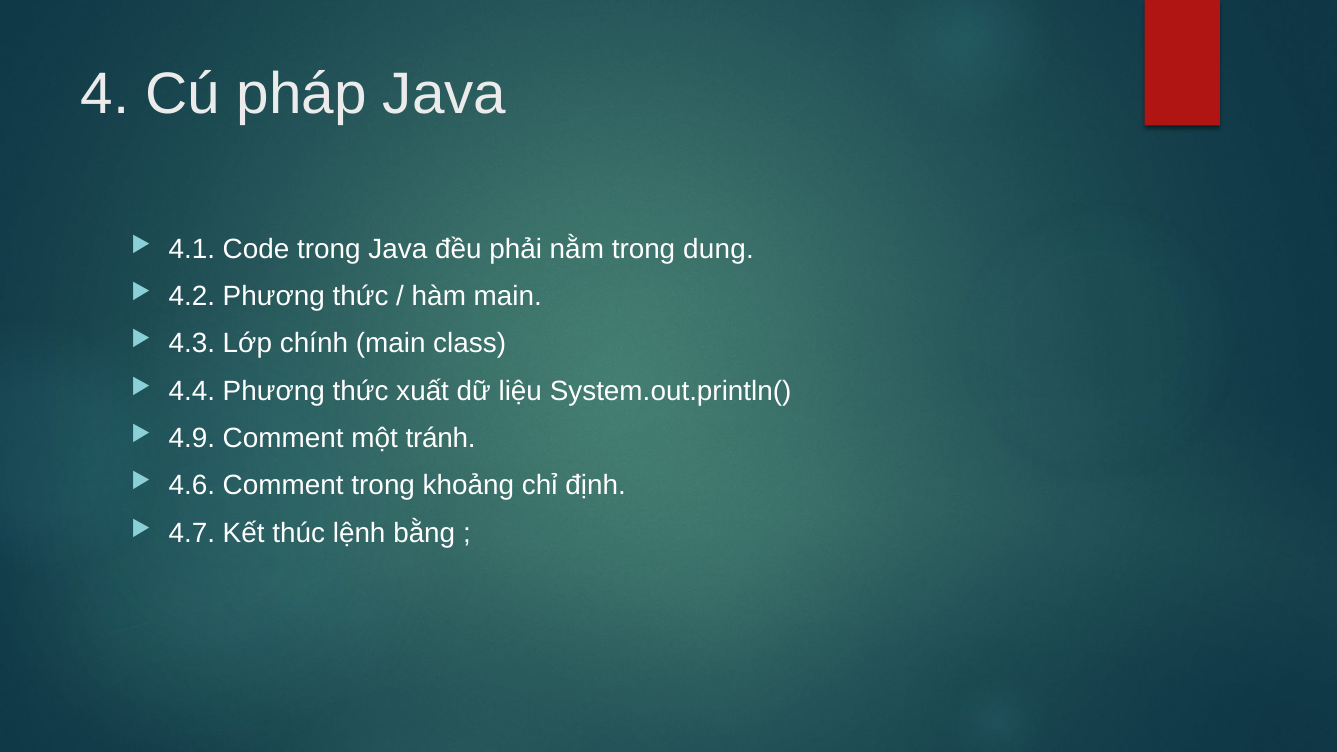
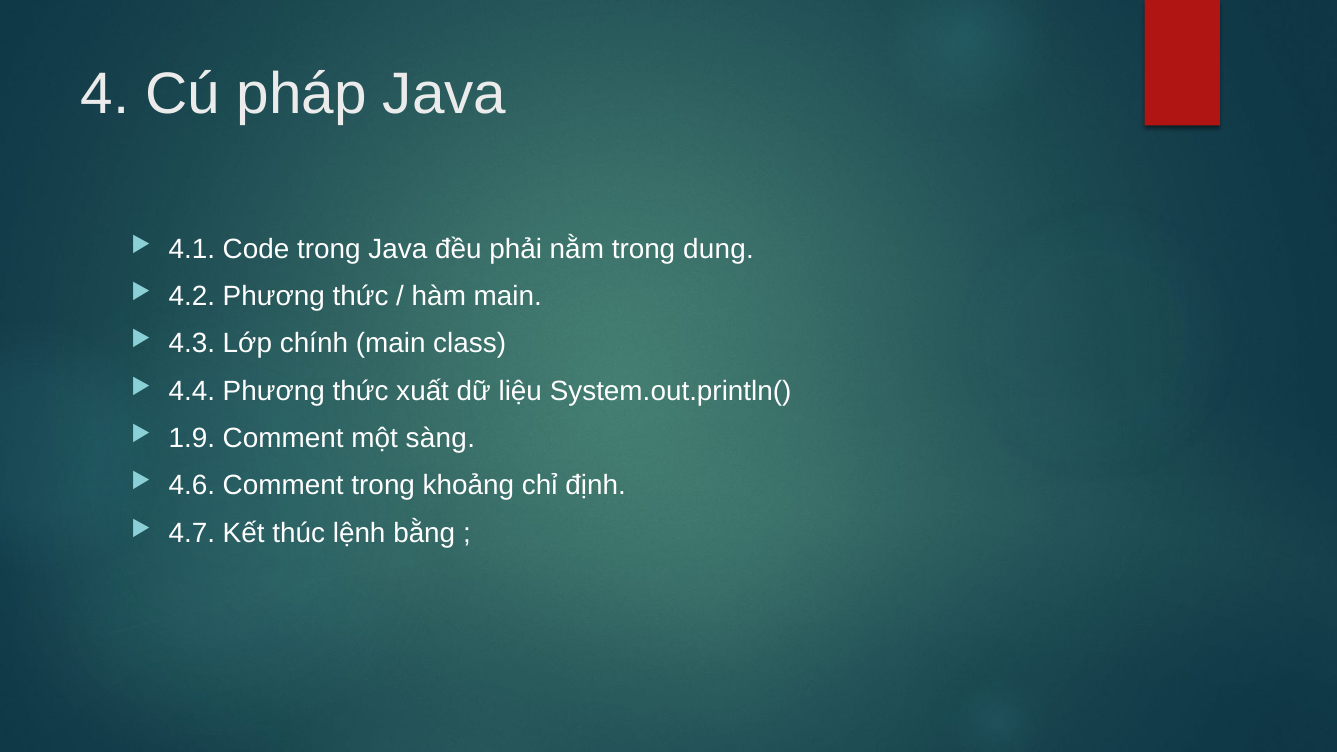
4.9: 4.9 -> 1.9
tránh: tránh -> sàng
